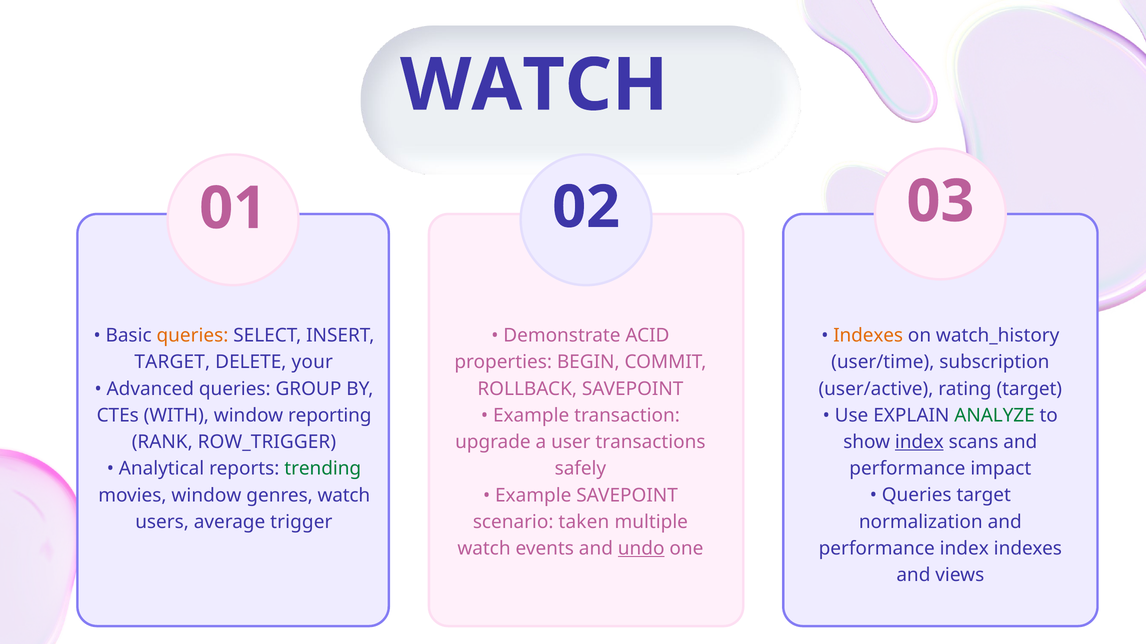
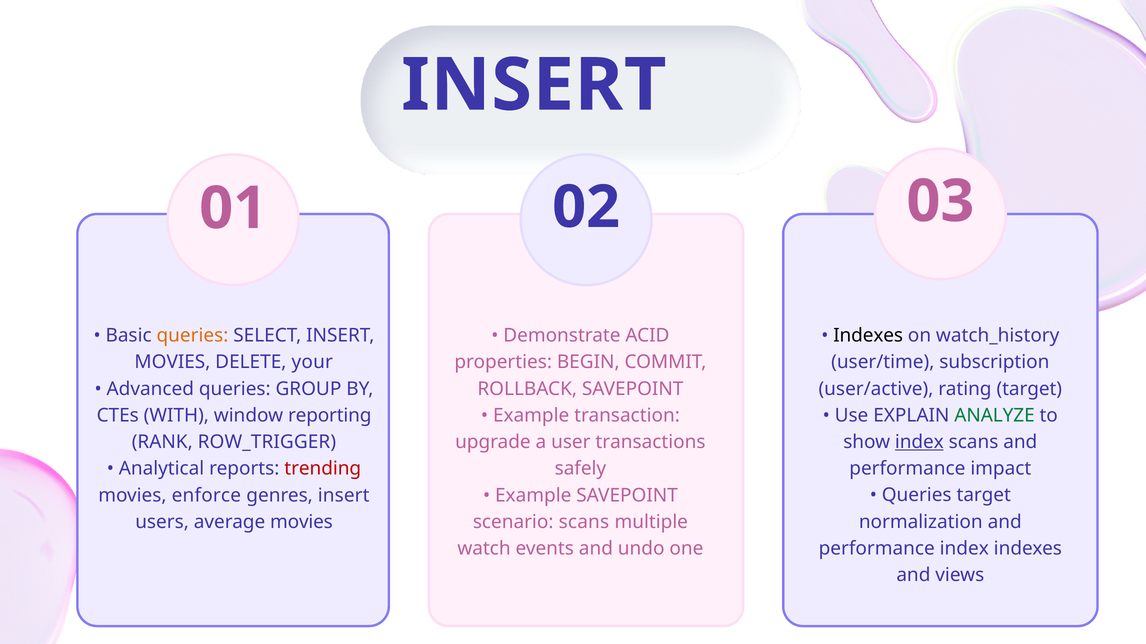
WATCH at (534, 85): WATCH -> INSERT
Indexes at (868, 336) colour: orange -> black
TARGET at (172, 363): TARGET -> MOVIES
trending colour: green -> red
movies window: window -> enforce
genres watch: watch -> insert
average trigger: trigger -> movies
scenario taken: taken -> scans
undo underline: present -> none
